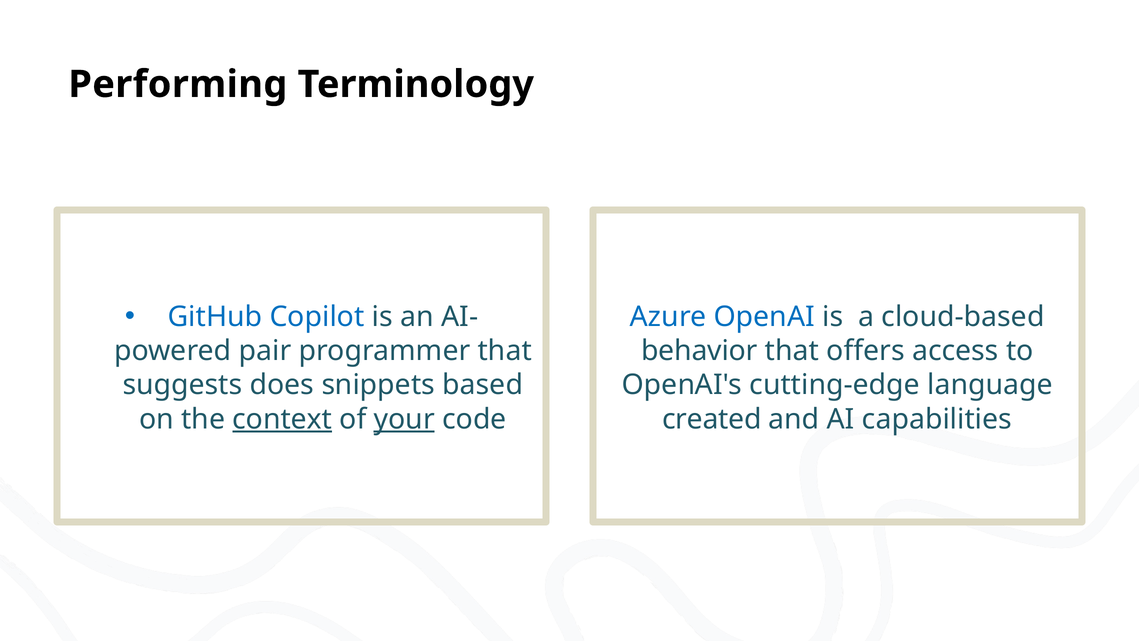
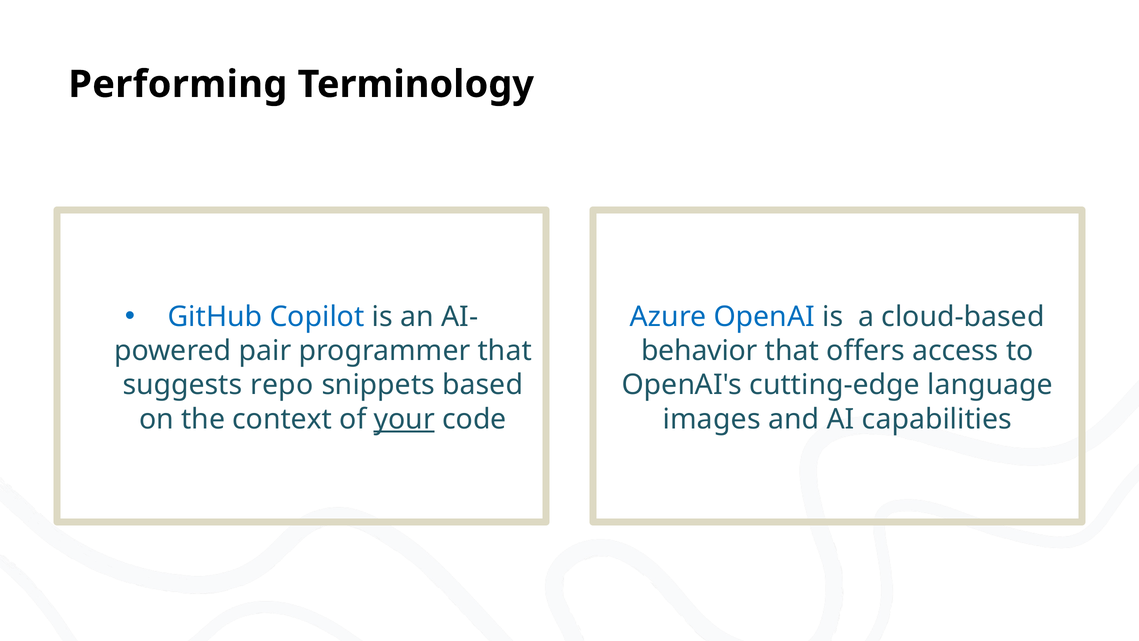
does: does -> repo
context underline: present -> none
created: created -> images
